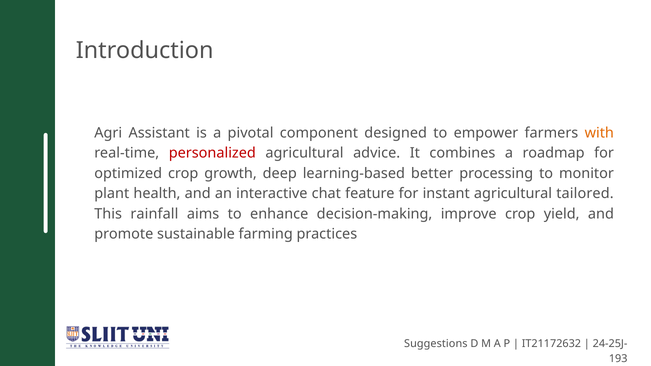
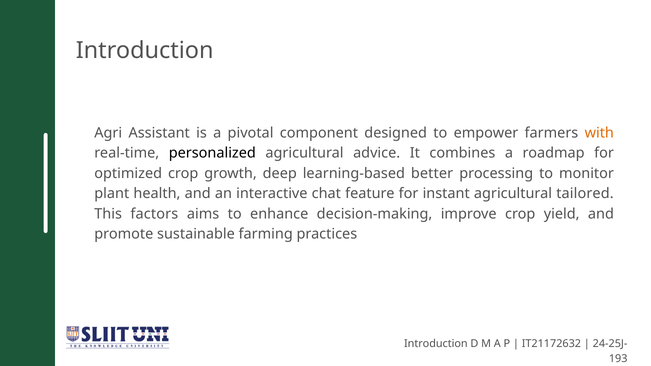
personalized colour: red -> black
rainfall: rainfall -> factors
Suggestions at (436, 344): Suggestions -> Introduction
